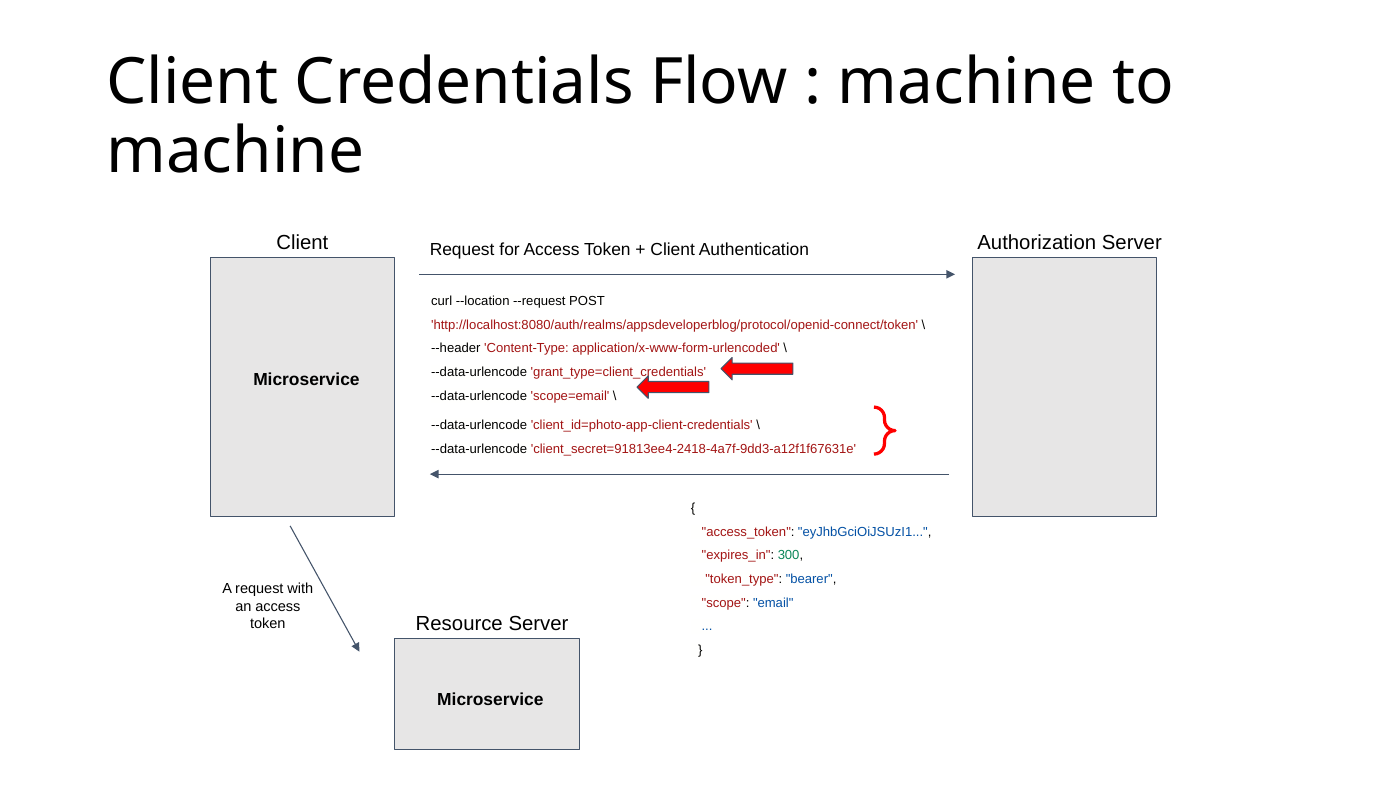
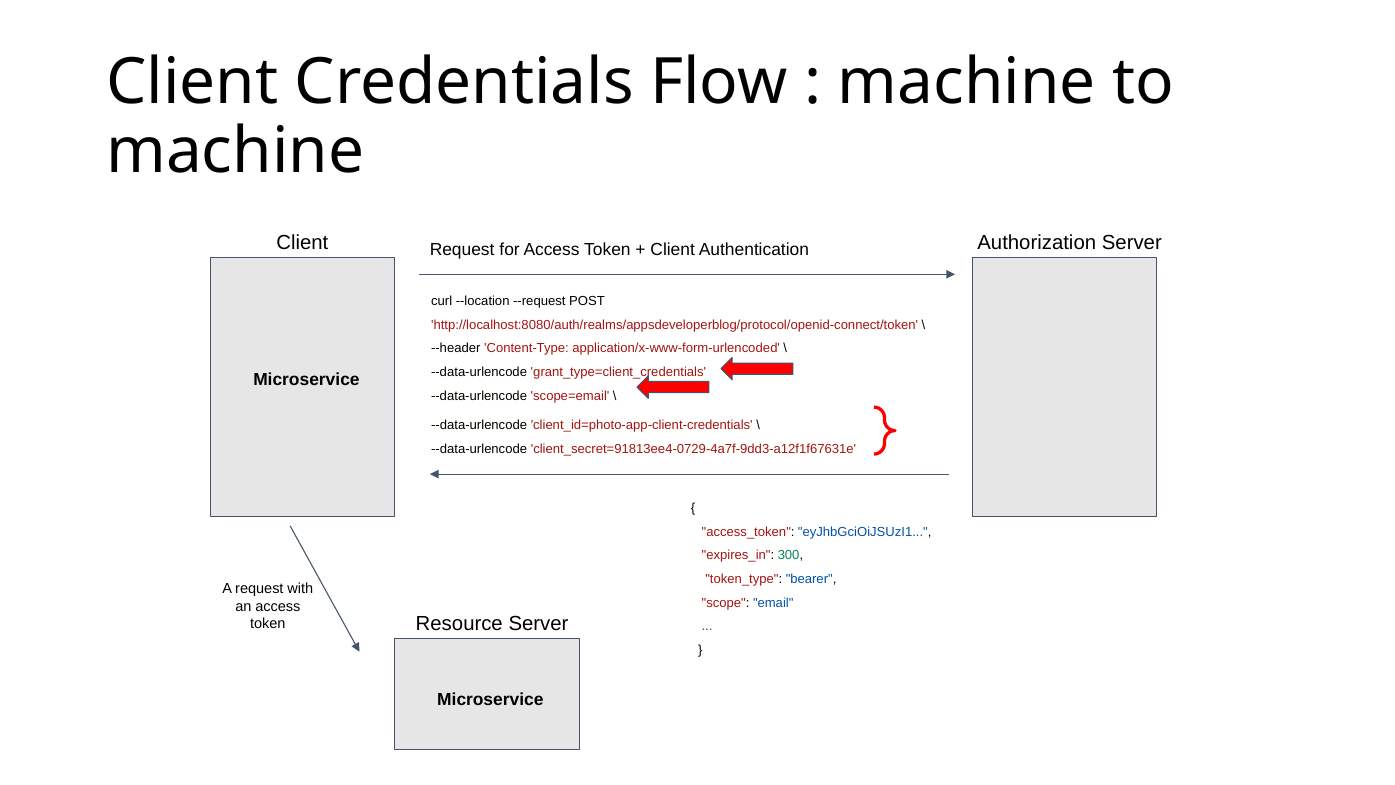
client_secret=91813ee4-2418-4a7f-9dd3-a12f1f67631e: client_secret=91813ee4-2418-4a7f-9dd3-a12f1f67631e -> client_secret=91813ee4-0729-4a7f-9dd3-a12f1f67631e
